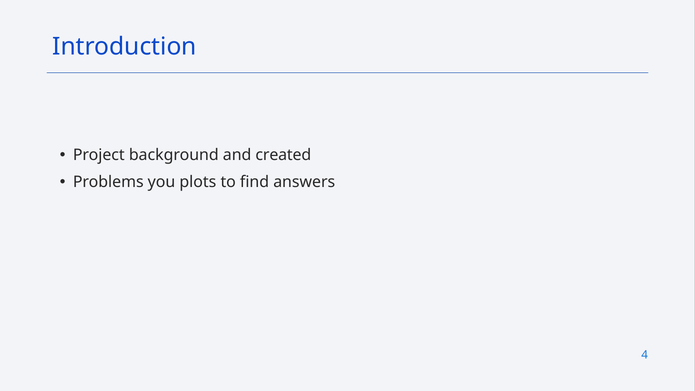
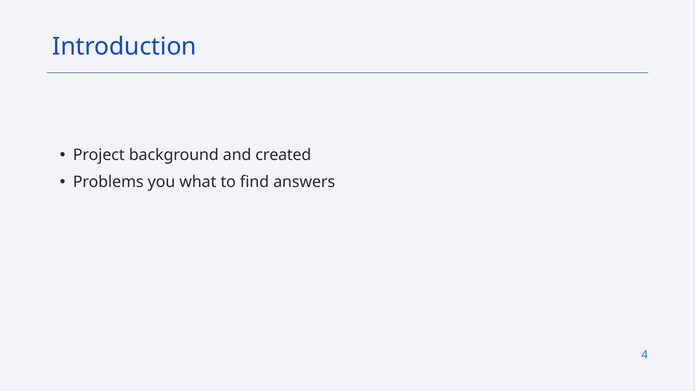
plots: plots -> what
